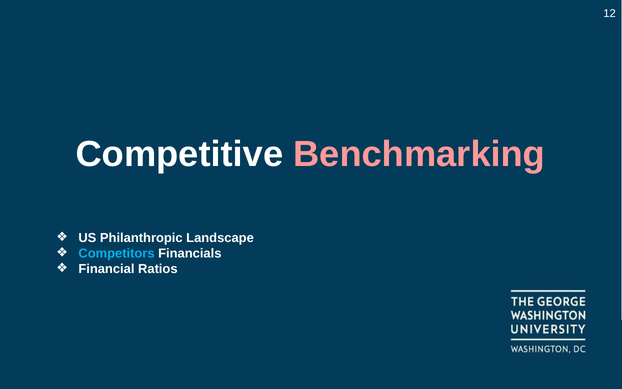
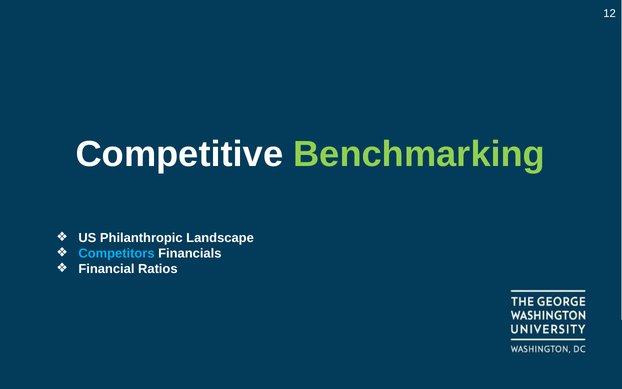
Benchmarking colour: pink -> light green
